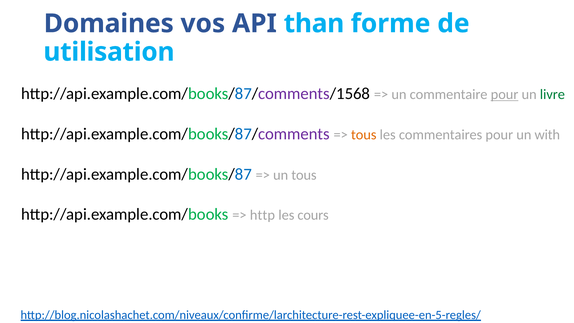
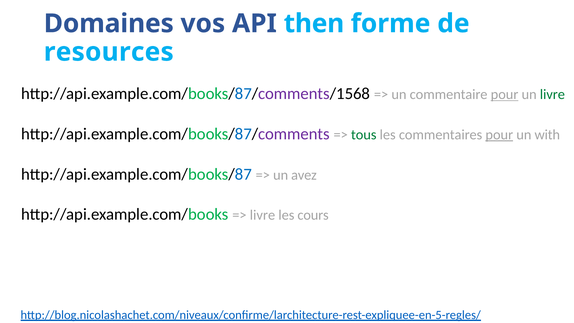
than: than -> then
utilisation: utilisation -> resources
tous at (364, 135) colour: orange -> green
pour at (499, 135) underline: none -> present
un tous: tous -> avez
http at (262, 215): http -> livre
